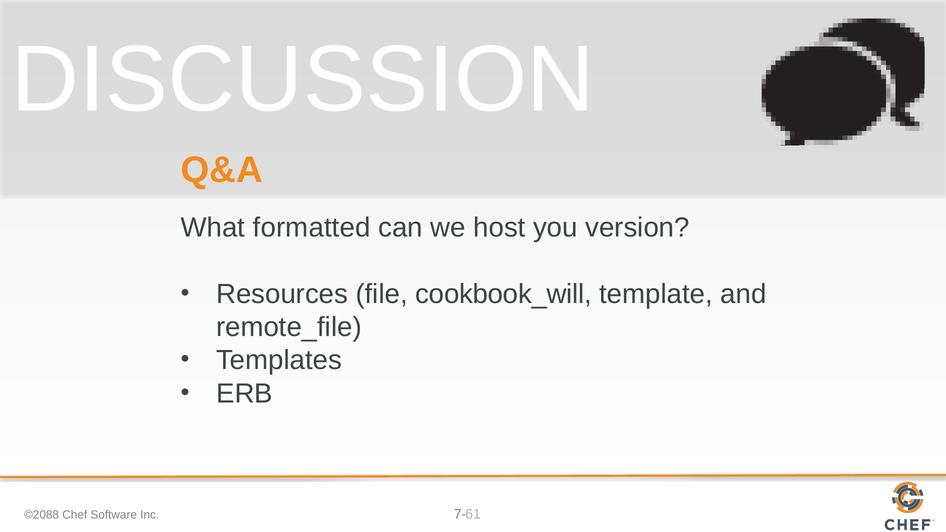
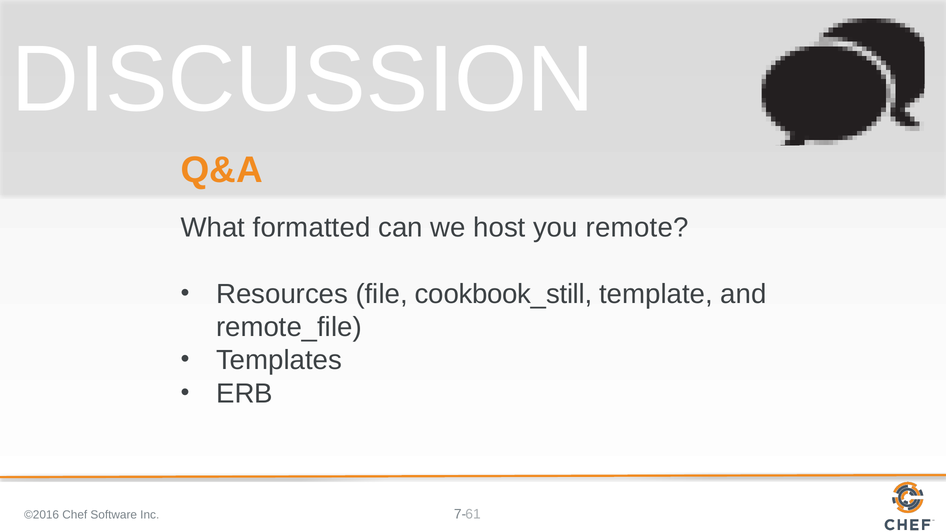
version: version -> remote
cookbook_will: cookbook_will -> cookbook_still
©2088: ©2088 -> ©2016
